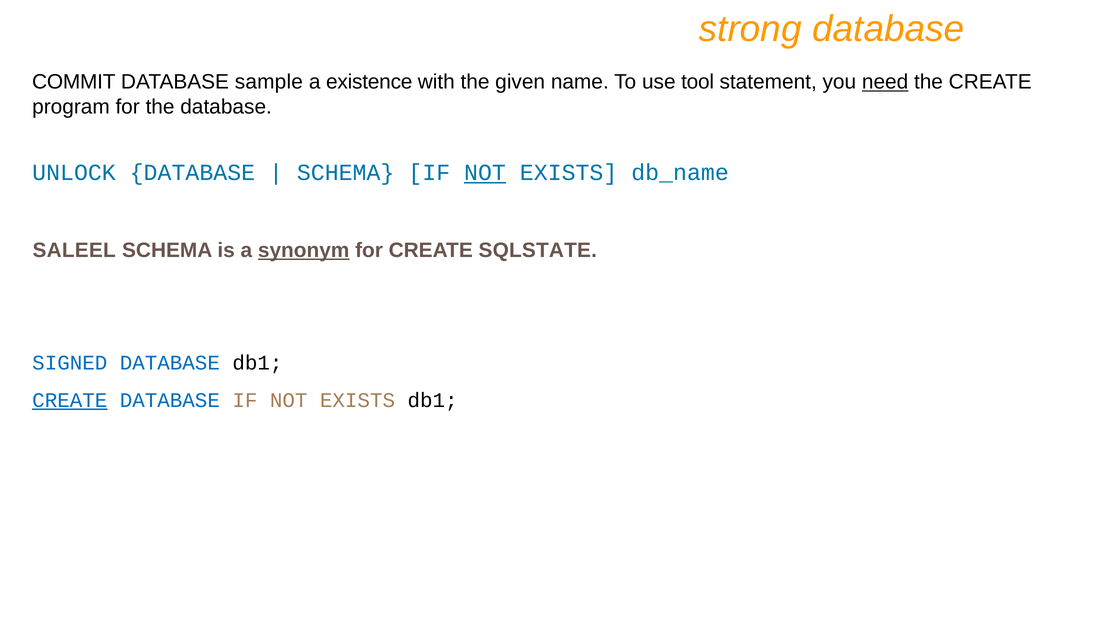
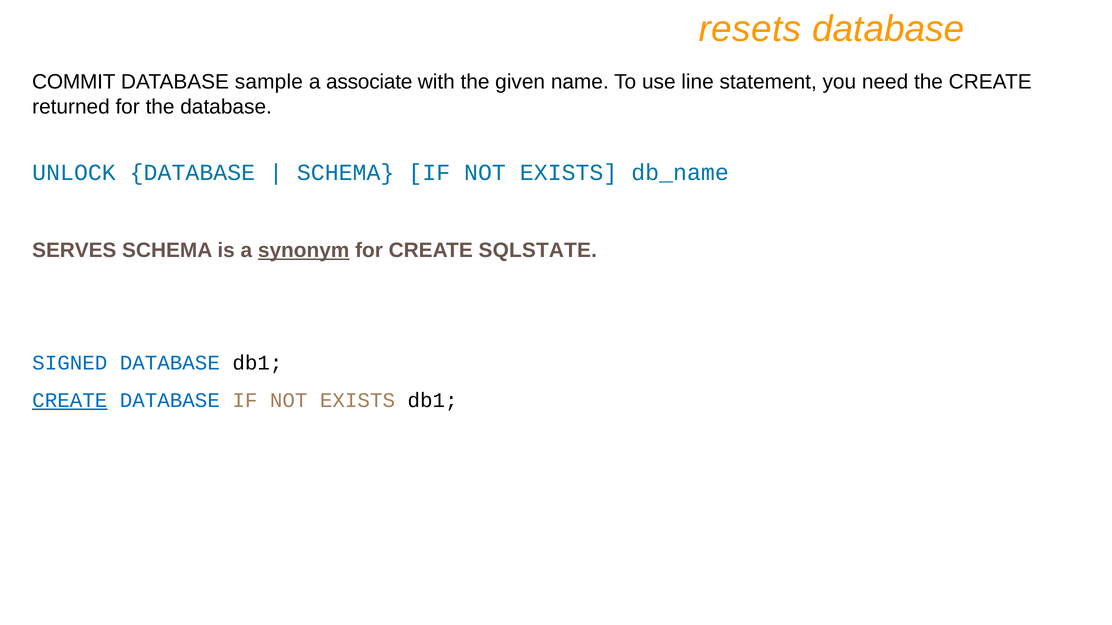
strong: strong -> resets
existence: existence -> associate
tool: tool -> line
need underline: present -> none
program: program -> returned
NOT at (485, 173) underline: present -> none
SALEEL: SALEEL -> SERVES
